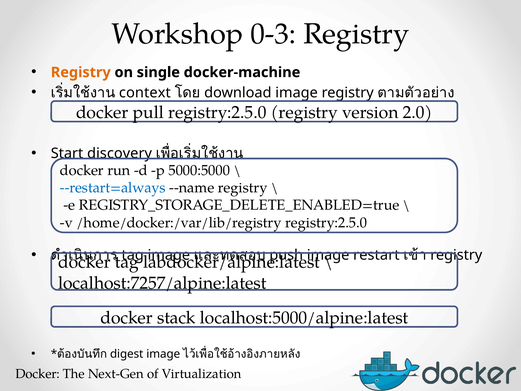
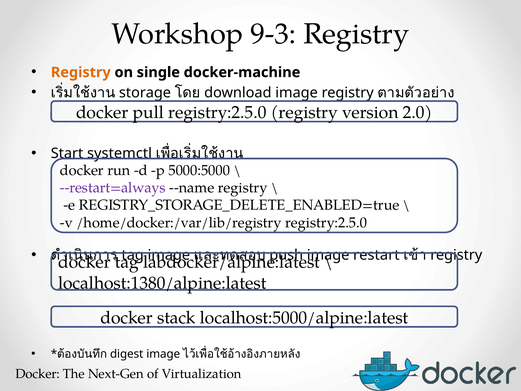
0-3: 0-3 -> 9-3
context: context -> storage
discovery: discovery -> systemctl
--restart=always colour: blue -> purple
localhost:7257/alpine:latest: localhost:7257/alpine:latest -> localhost:1380/alpine:latest
